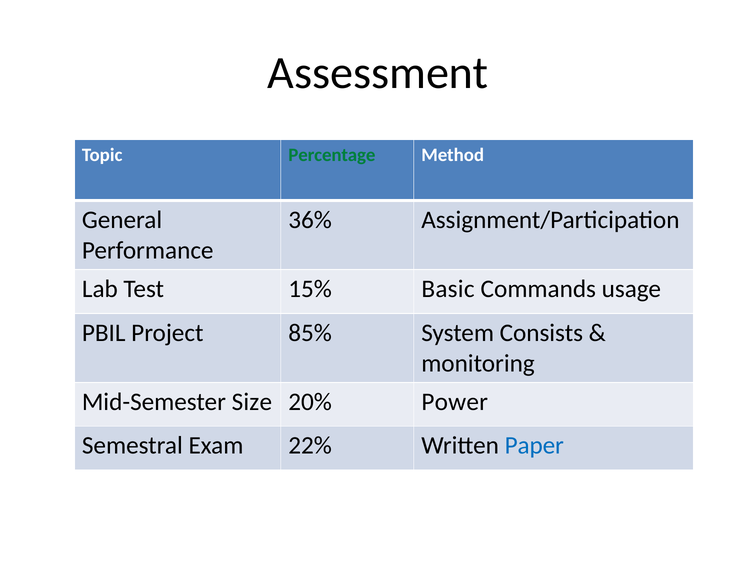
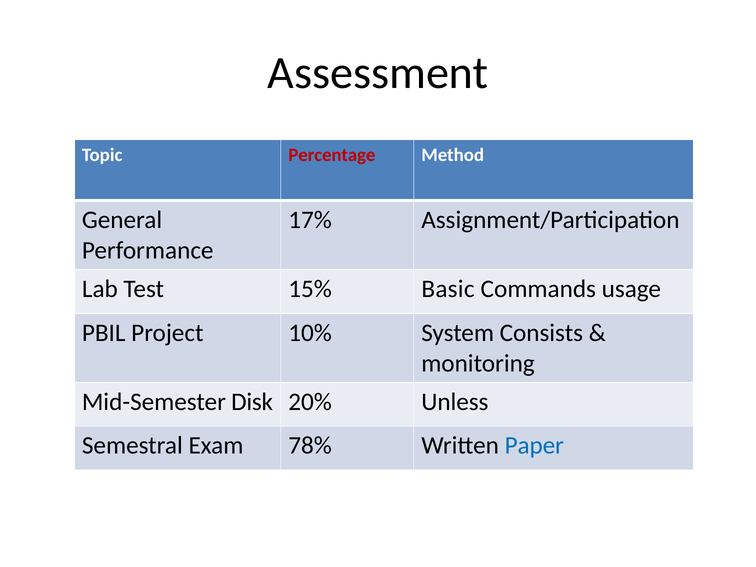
Percentage colour: green -> red
36%: 36% -> 17%
85%: 85% -> 10%
Size: Size -> Disk
Power: Power -> Unless
22%: 22% -> 78%
